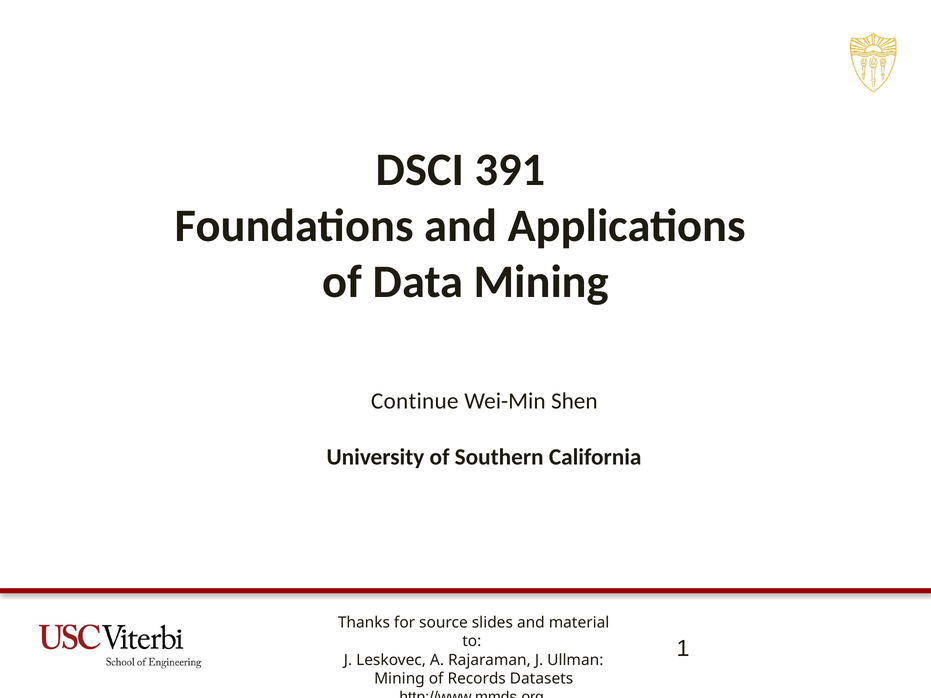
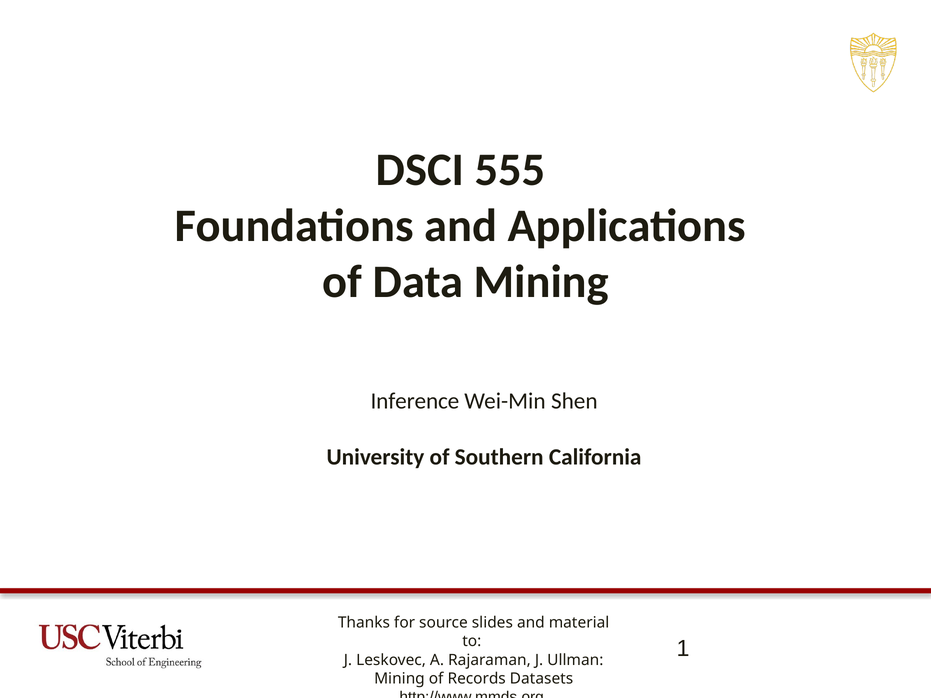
391: 391 -> 555
Continue: Continue -> Inference
